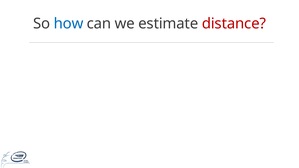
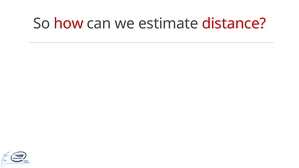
how colour: blue -> red
